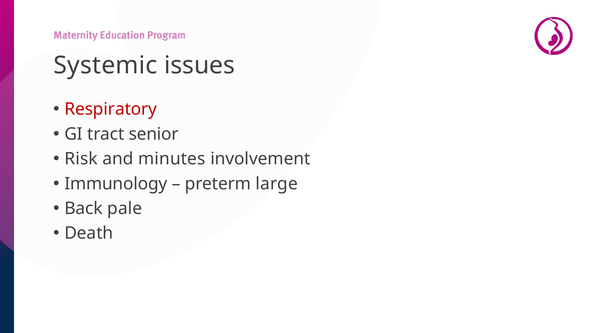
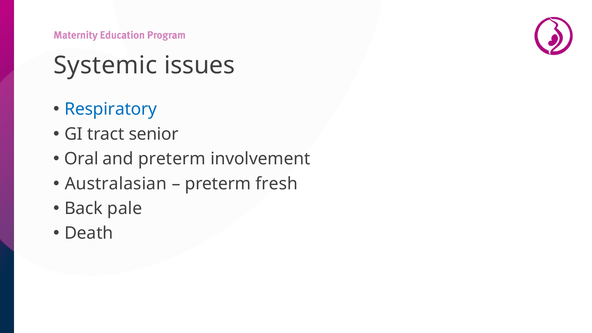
Respiratory colour: red -> blue
Risk: Risk -> Oral
and minutes: minutes -> preterm
Immunology: Immunology -> Australasian
large: large -> fresh
